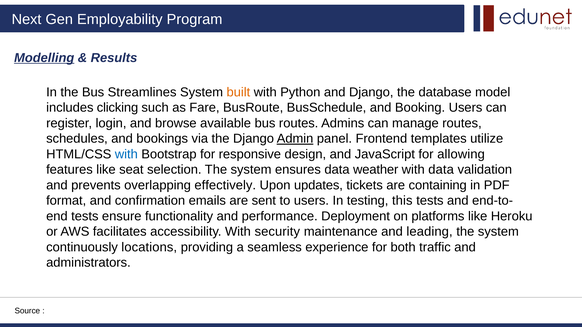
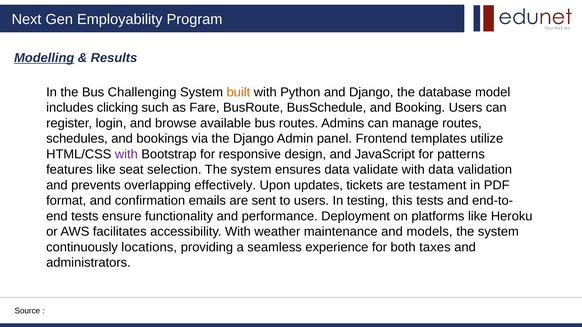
Streamlines: Streamlines -> Challenging
Admin underline: present -> none
with at (126, 154) colour: blue -> purple
allowing: allowing -> patterns
weather: weather -> validate
containing: containing -> testament
security: security -> weather
leading: leading -> models
traffic: traffic -> taxes
